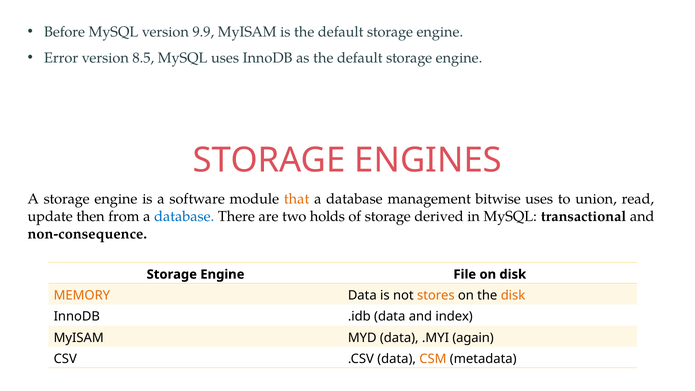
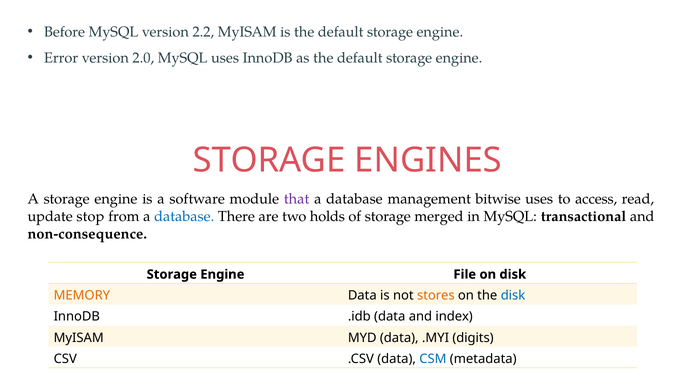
9.9: 9.9 -> 2.2
8.5: 8.5 -> 2.0
that colour: orange -> purple
union: union -> access
then: then -> stop
derived: derived -> merged
disk at (513, 295) colour: orange -> blue
again: again -> digits
CSM colour: orange -> blue
